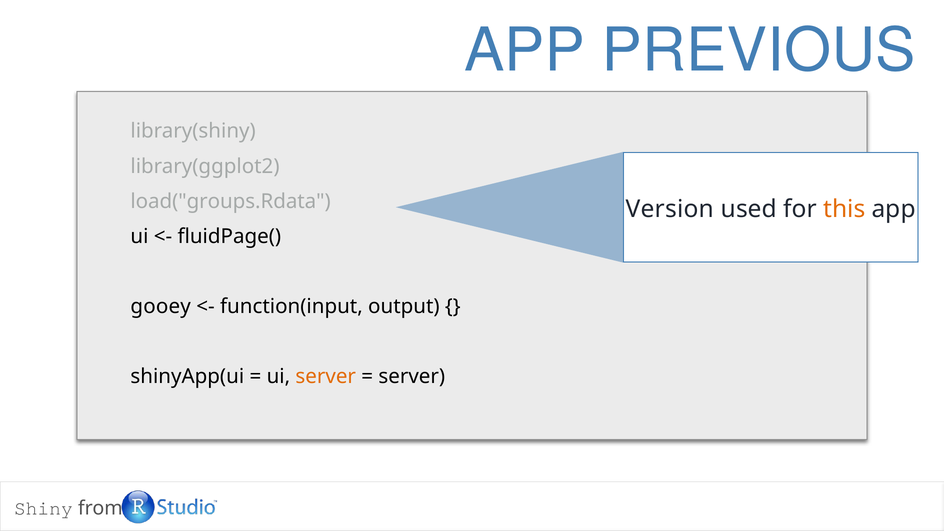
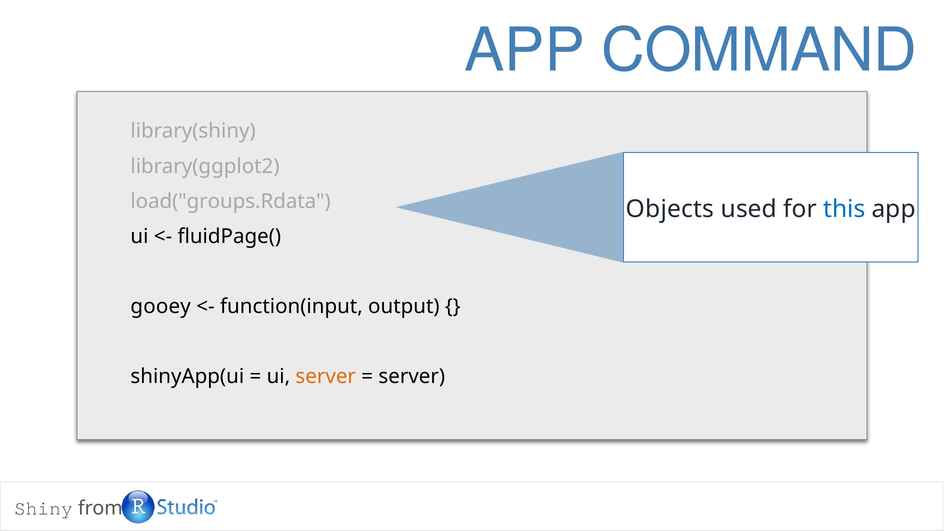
PREVIOUS: PREVIOUS -> COMMAND
Version: Version -> Objects
this colour: orange -> blue
